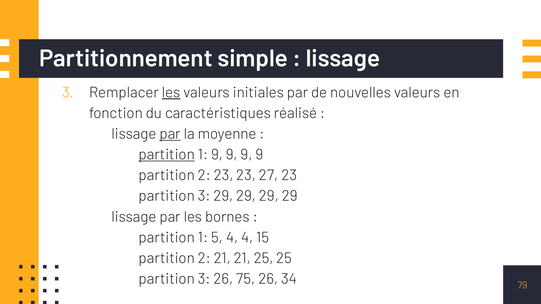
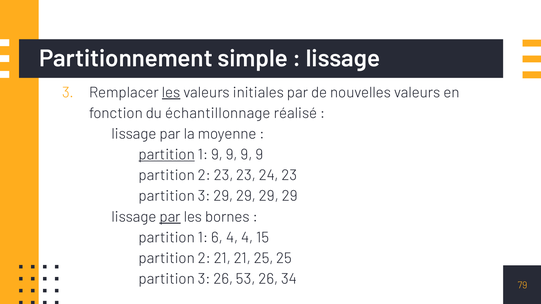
caractéristiques: caractéristiques -> échantillonnage
par at (170, 134) underline: present -> none
27: 27 -> 24
par at (170, 217) underline: none -> present
5: 5 -> 6
75: 75 -> 53
